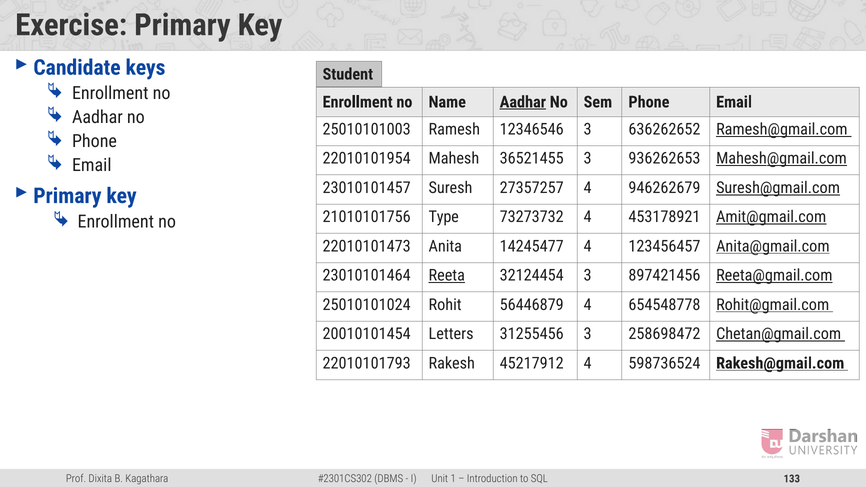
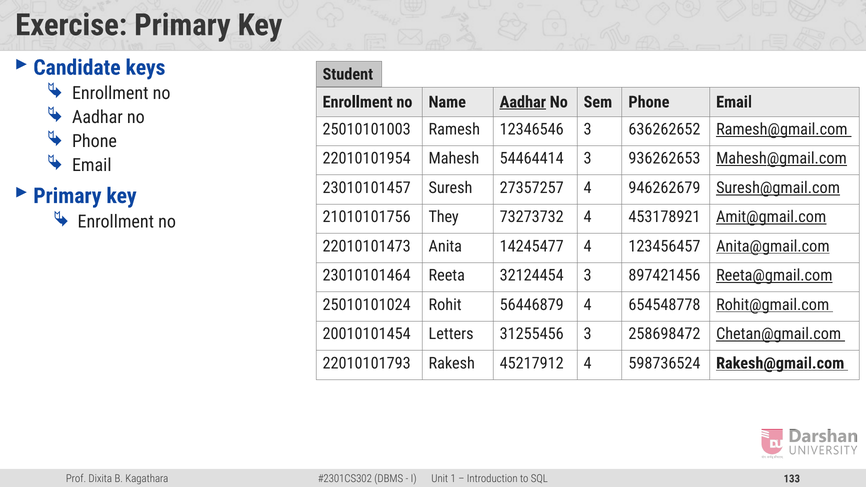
36521455: 36521455 -> 54464414
Type: Type -> They
Reeta underline: present -> none
